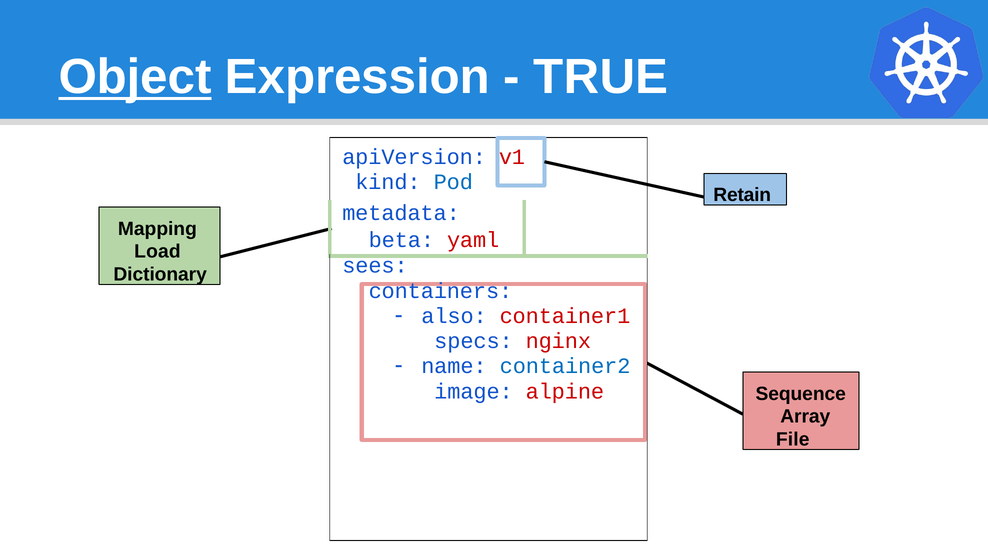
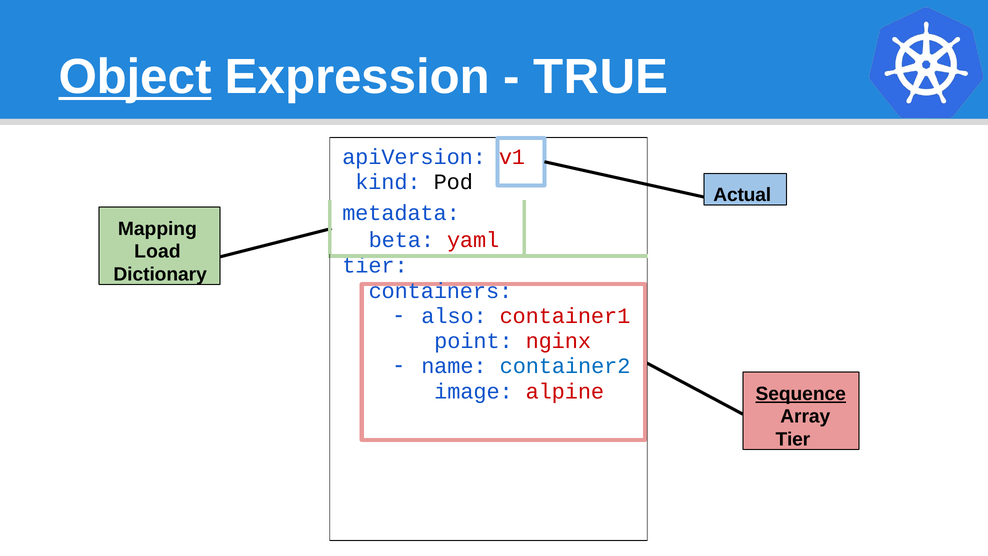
Pod colour: blue -> black
Retain: Retain -> Actual
sees at (375, 266): sees -> tier
specs: specs -> point
Sequence underline: none -> present
File at (793, 439): File -> Tier
